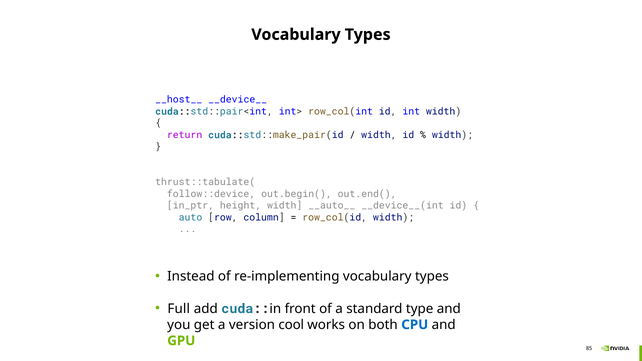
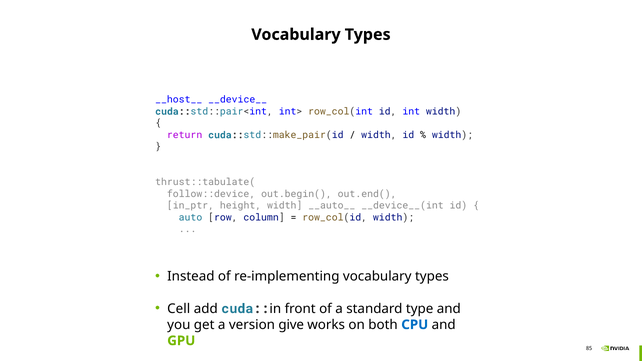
Full: Full -> Cell
cool: cool -> give
